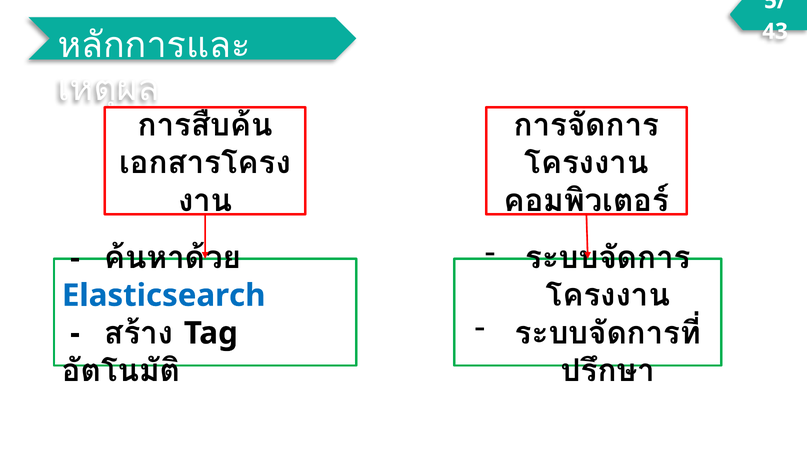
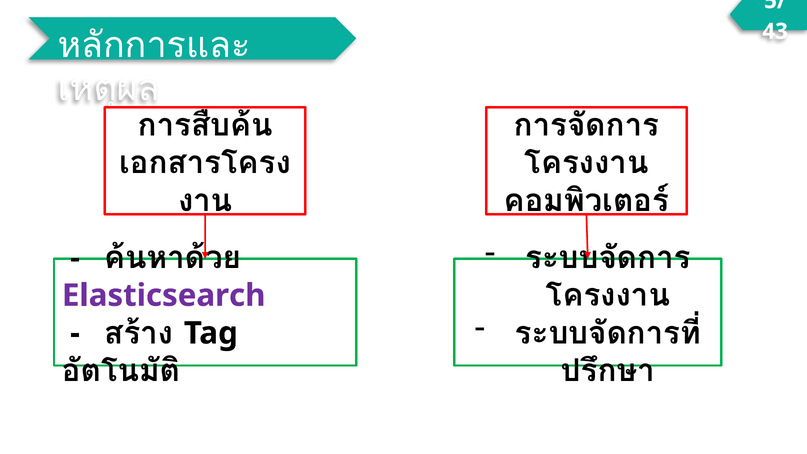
Elasticsearch colour: blue -> purple
